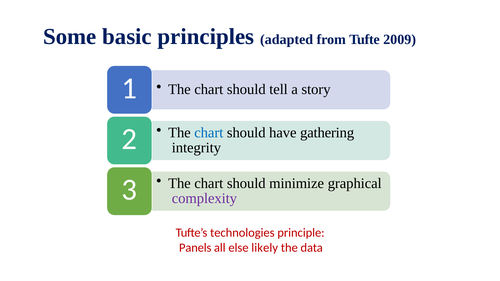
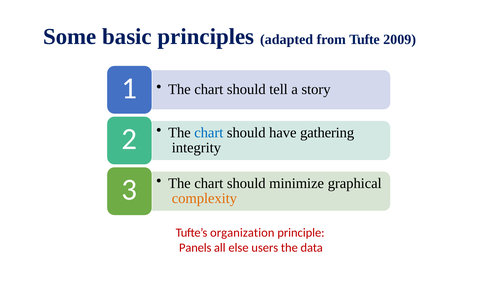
complexity colour: purple -> orange
technologies: technologies -> organization
likely: likely -> users
